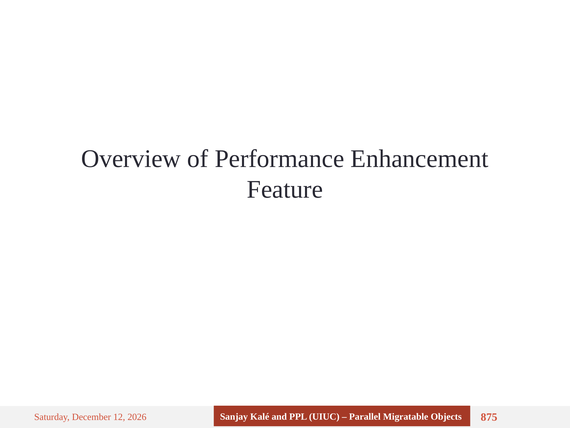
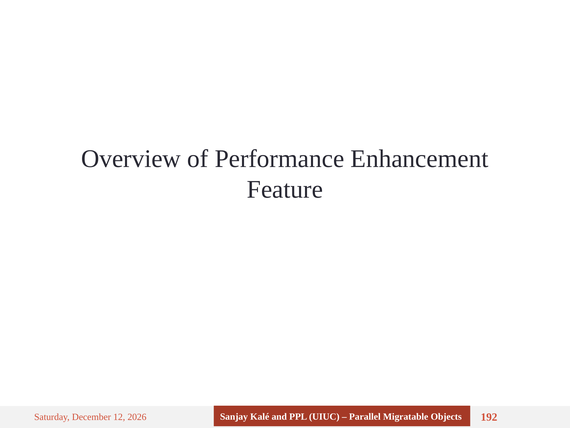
875: 875 -> 192
